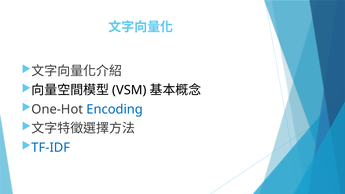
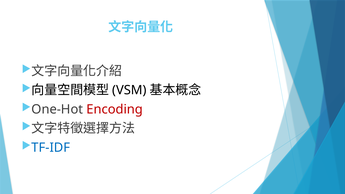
Encoding colour: blue -> red
